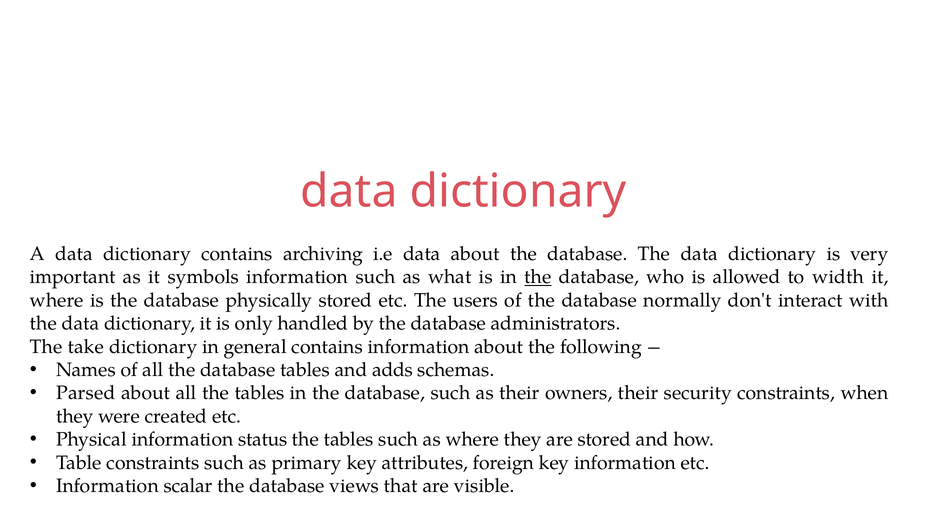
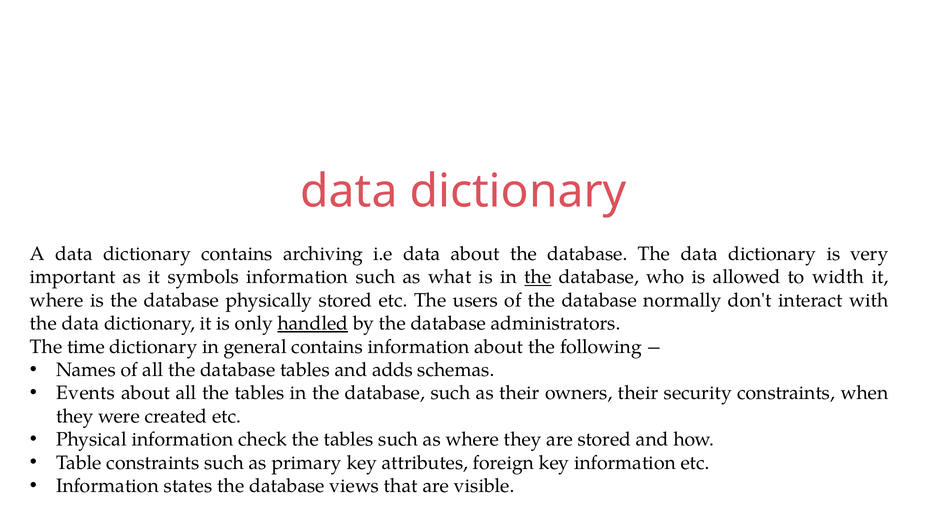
handled underline: none -> present
take: take -> time
Parsed: Parsed -> Events
status: status -> check
scalar: scalar -> states
